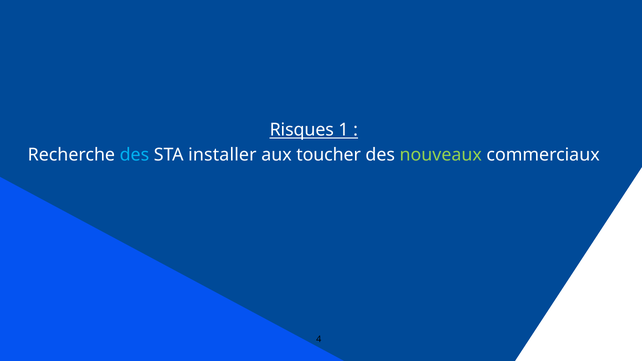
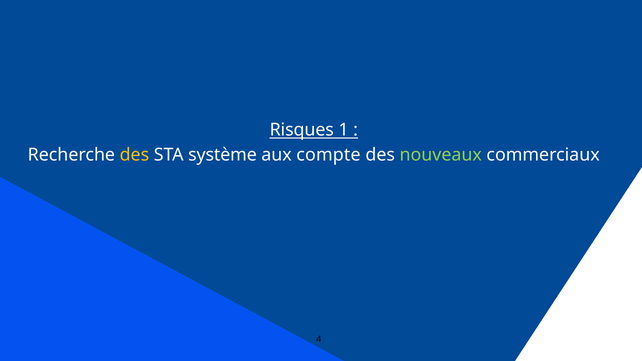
des at (134, 155) colour: light blue -> yellow
installer: installer -> système
toucher: toucher -> compte
